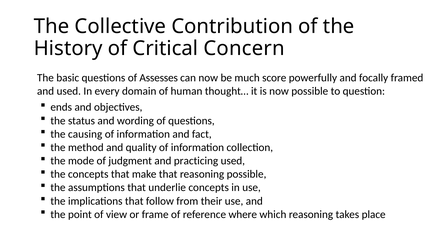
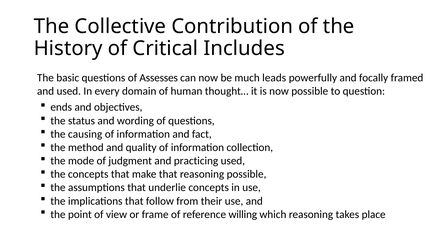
Concern: Concern -> Includes
score: score -> leads
where: where -> willing
